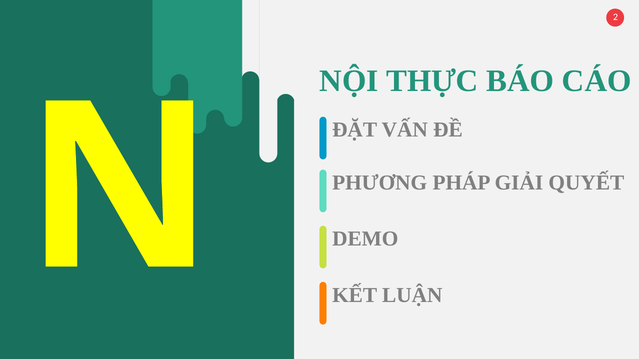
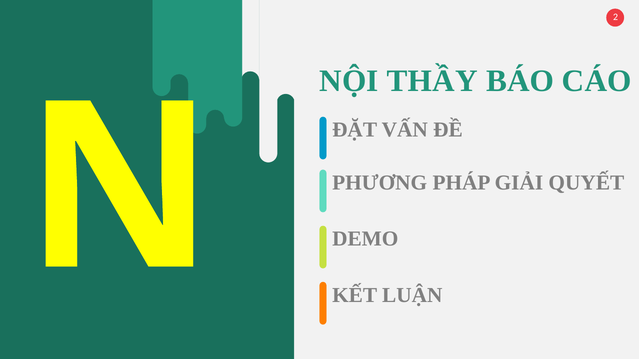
THỰC: THỰC -> THẦY
